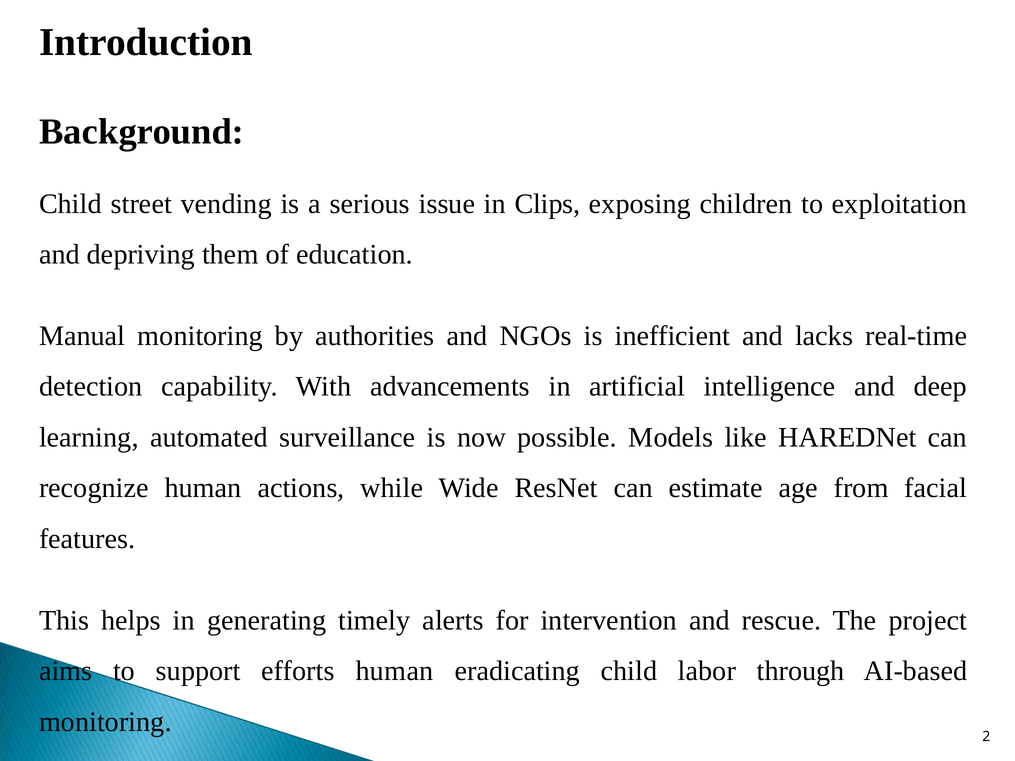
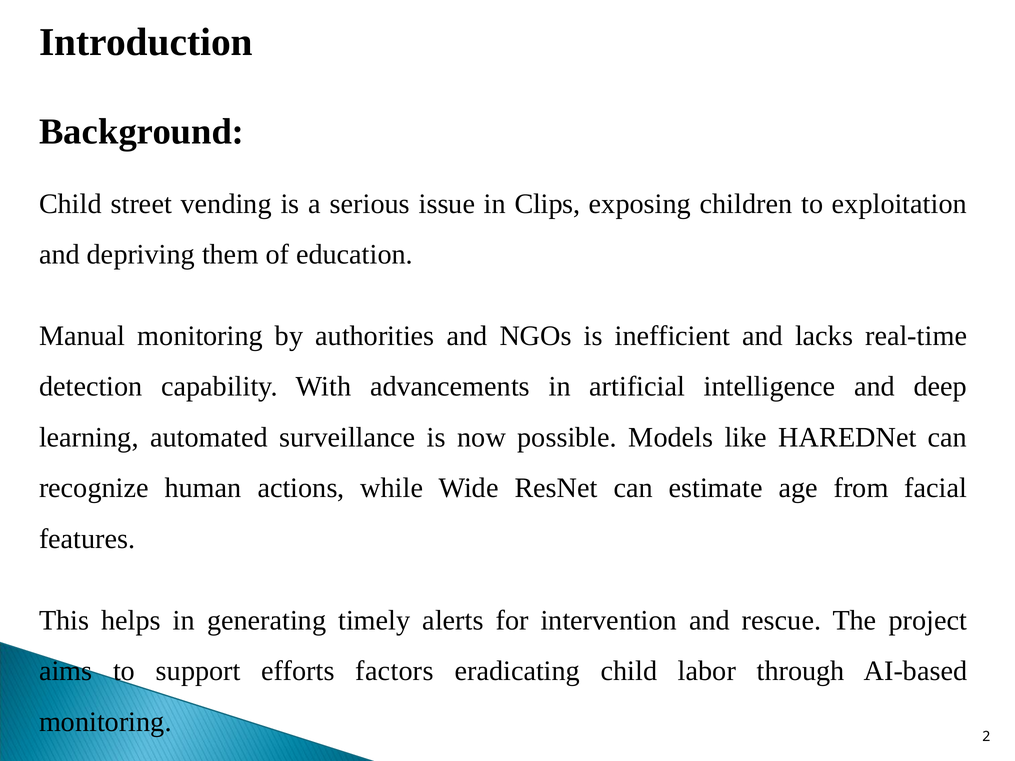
efforts human: human -> factors
